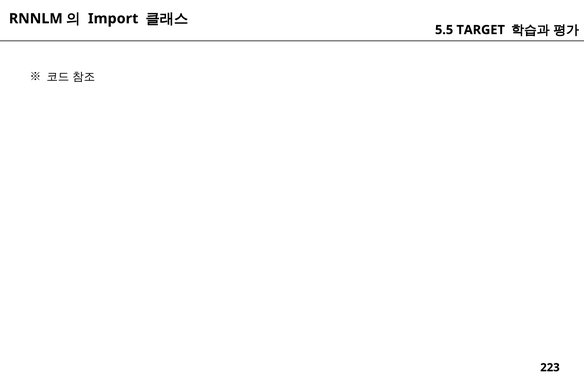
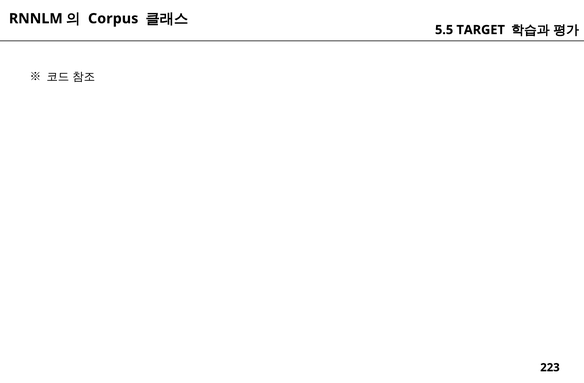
Import: Import -> Corpus
